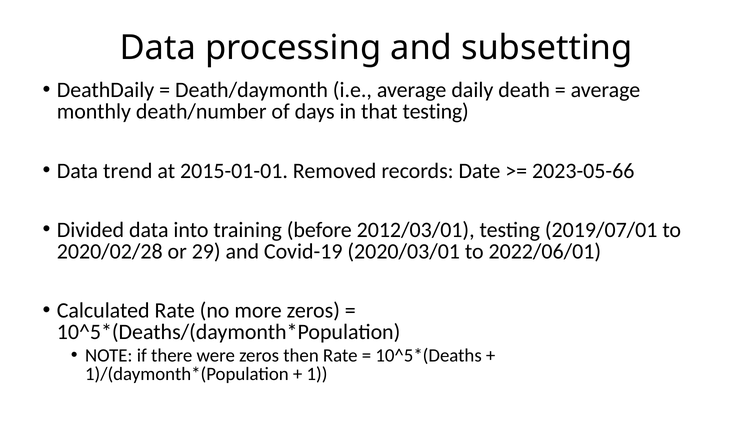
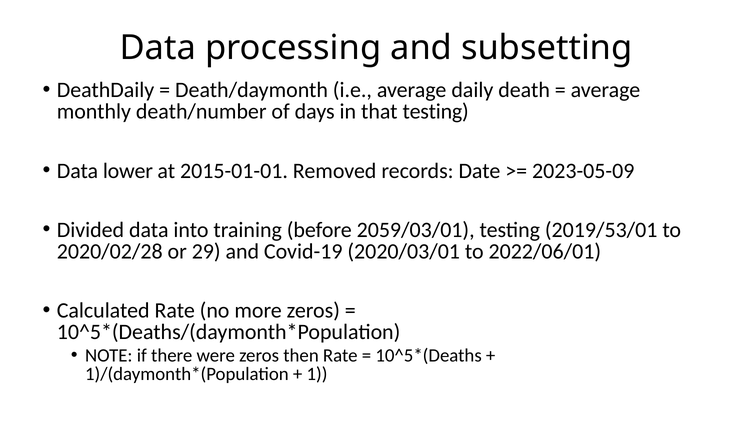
trend: trend -> lower
2023-05-66: 2023-05-66 -> 2023-05-09
2012/03/01: 2012/03/01 -> 2059/03/01
2019/07/01: 2019/07/01 -> 2019/53/01
